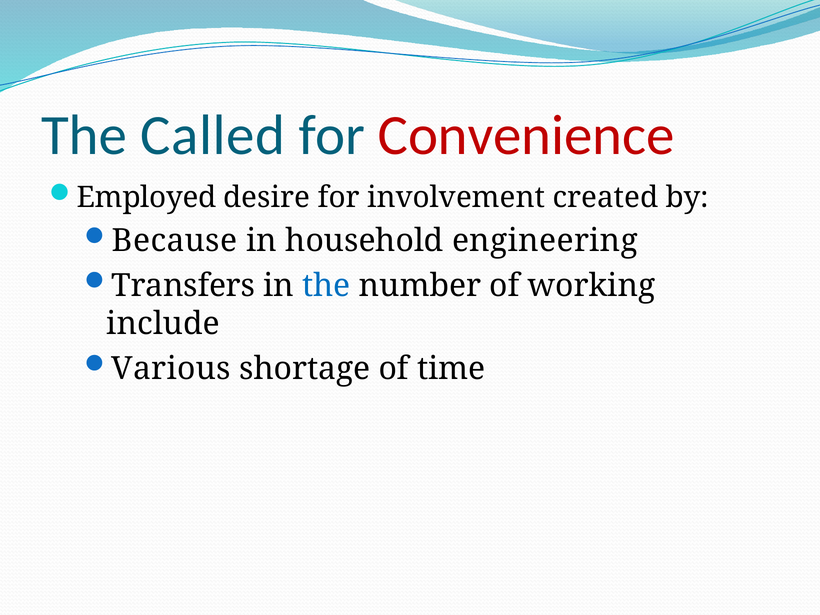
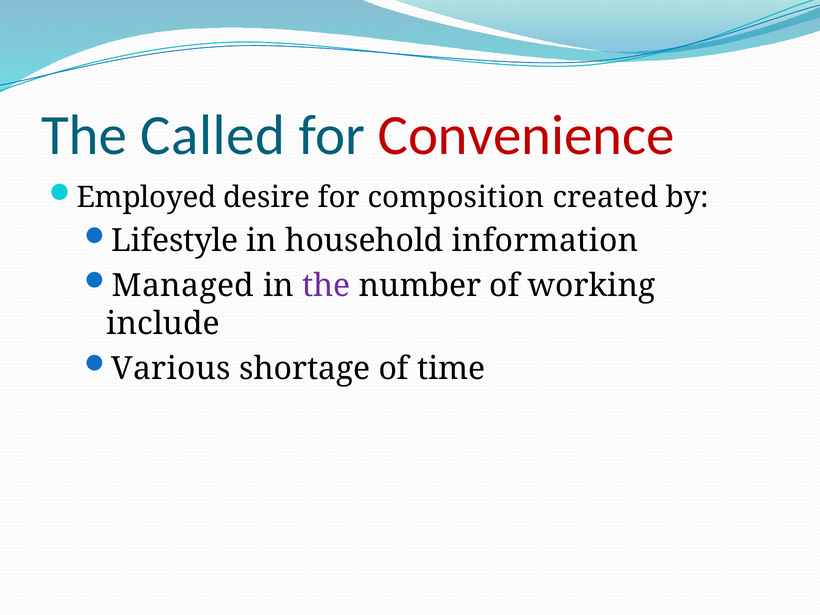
involvement: involvement -> composition
Because: Because -> Lifestyle
engineering: engineering -> information
Transfers: Transfers -> Managed
the at (326, 286) colour: blue -> purple
